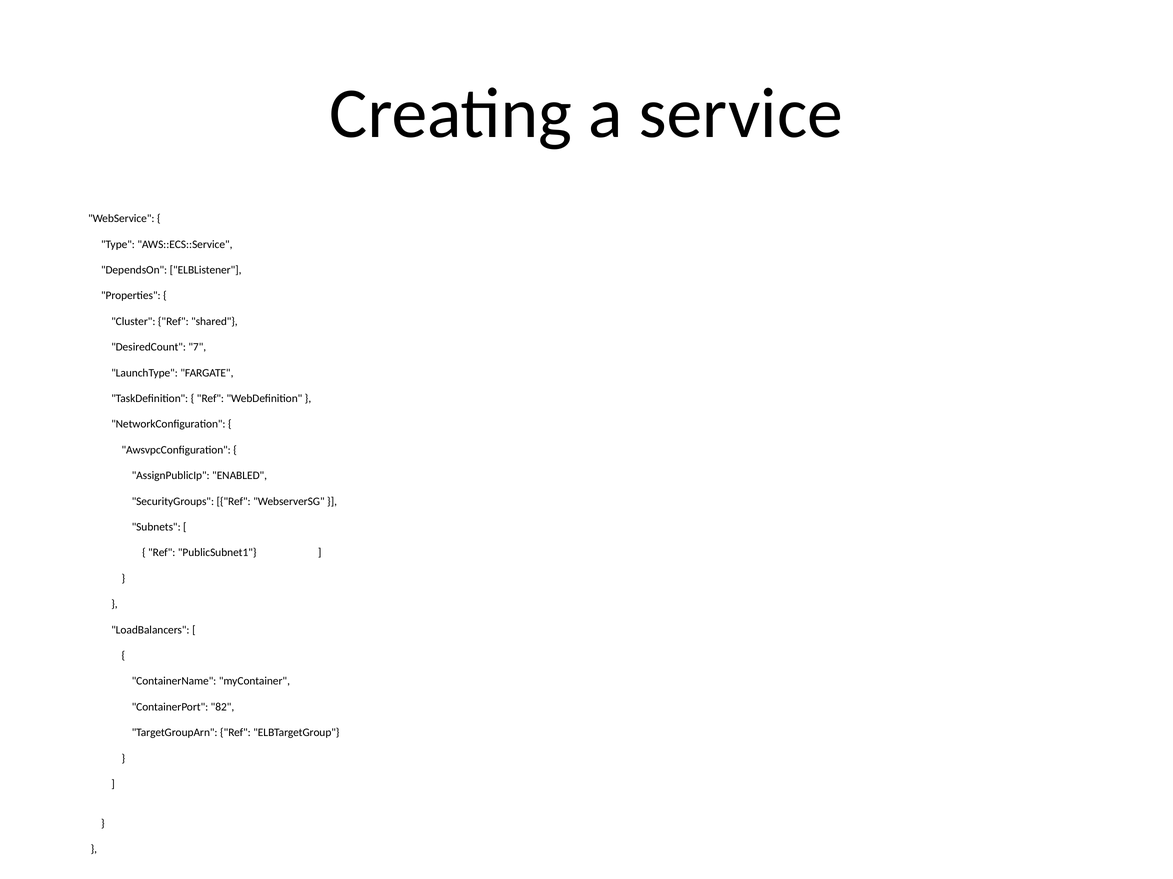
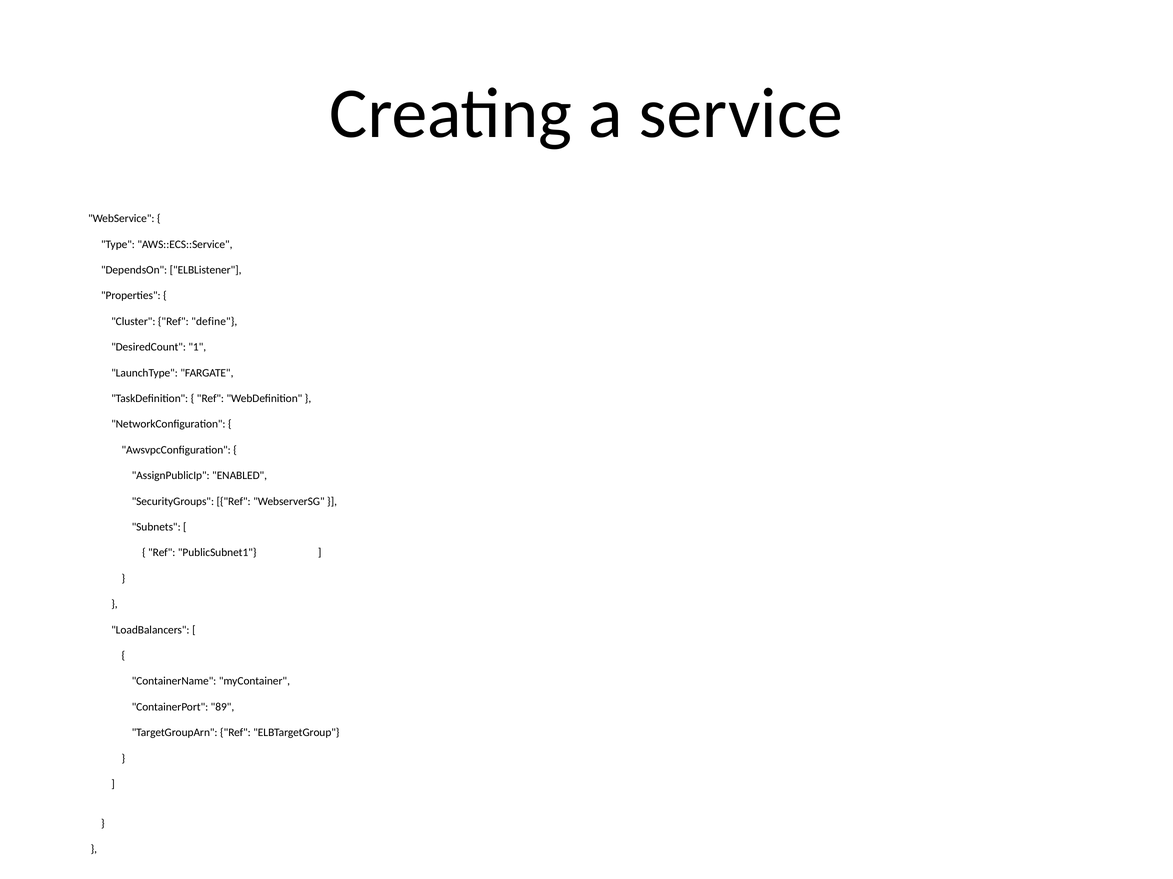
shared: shared -> define
7: 7 -> 1
82: 82 -> 89
